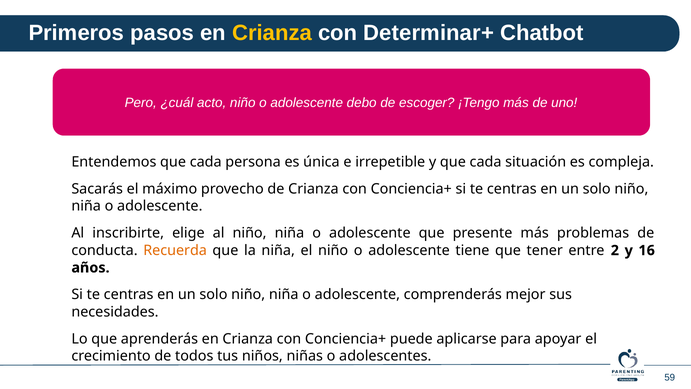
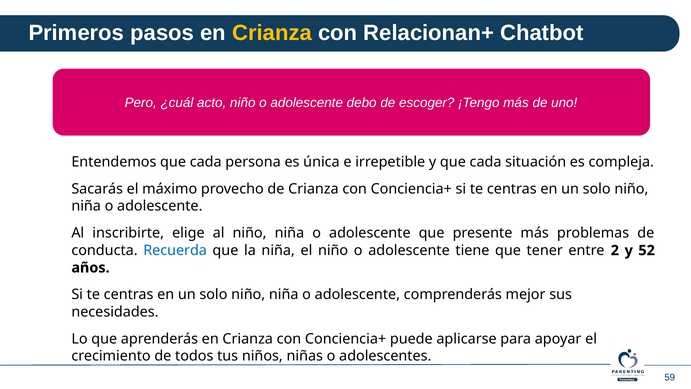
Determinar+: Determinar+ -> Relacionan+
Recuerda colour: orange -> blue
16: 16 -> 52
